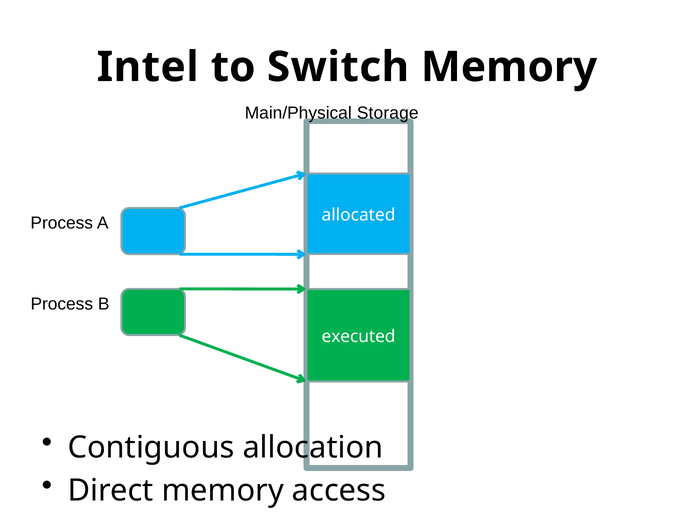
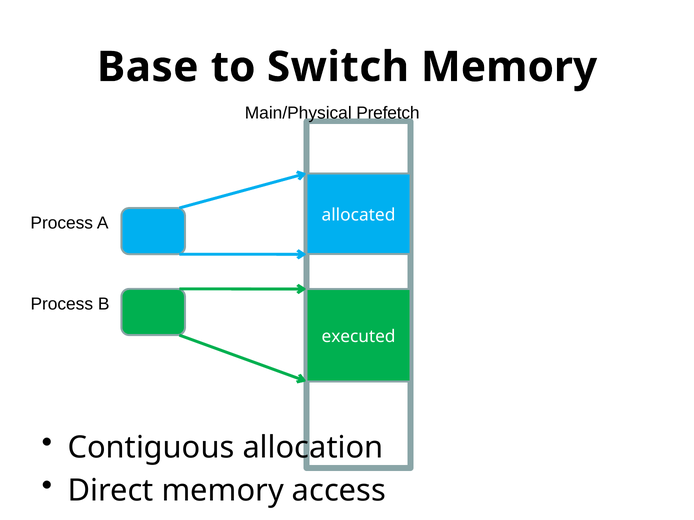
Intel: Intel -> Base
Storage: Storage -> Prefetch
